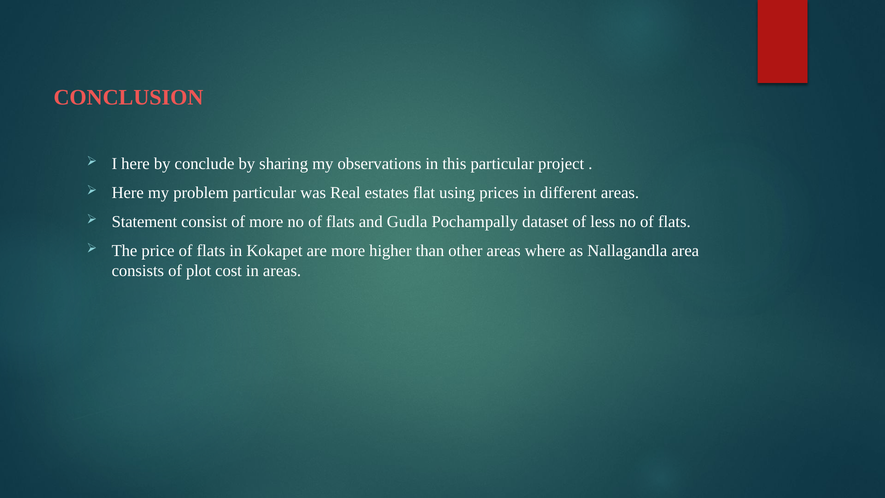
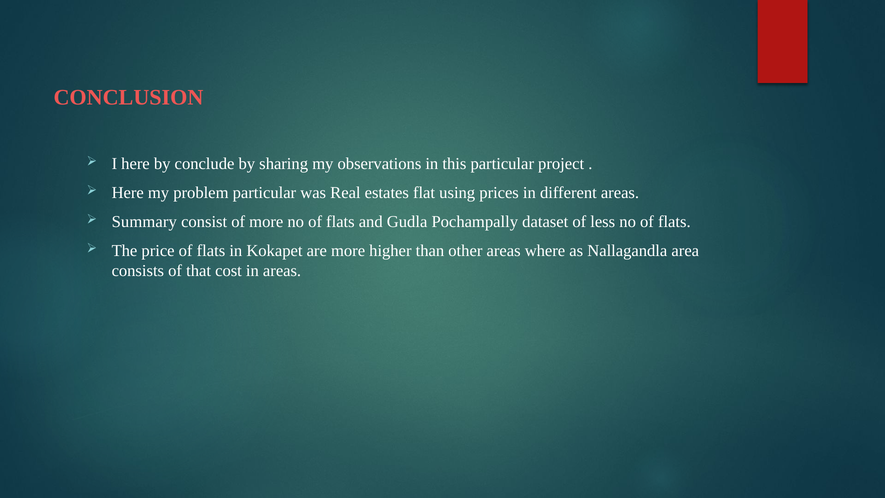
Statement: Statement -> Summary
plot: plot -> that
